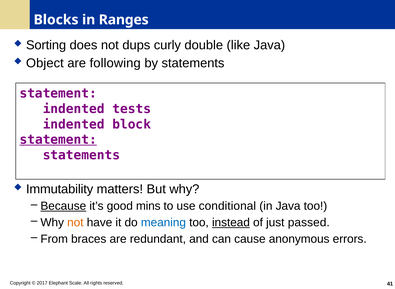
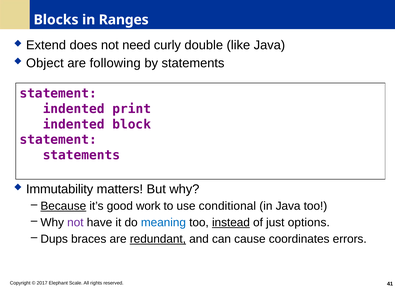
Sorting: Sorting -> Extend
dups: dups -> need
tests: tests -> print
statement at (58, 140) underline: present -> none
mins: mins -> work
not at (75, 223) colour: orange -> purple
passed: passed -> options
From: From -> Dups
redundant underline: none -> present
anonymous: anonymous -> coordinates
